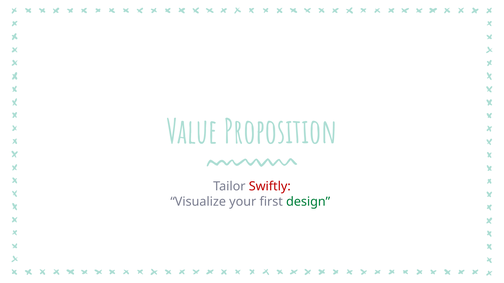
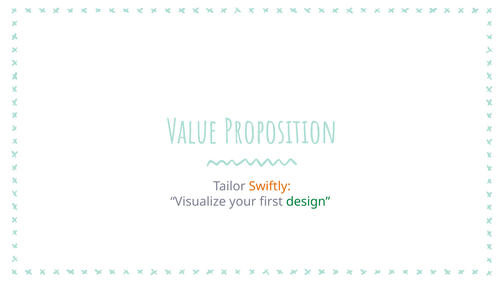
Swiftly colour: red -> orange
